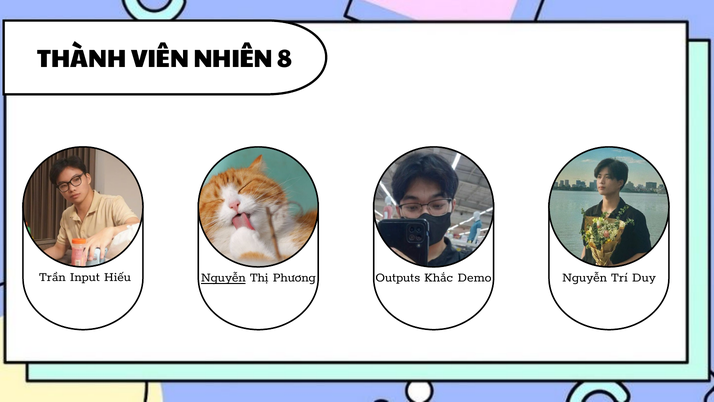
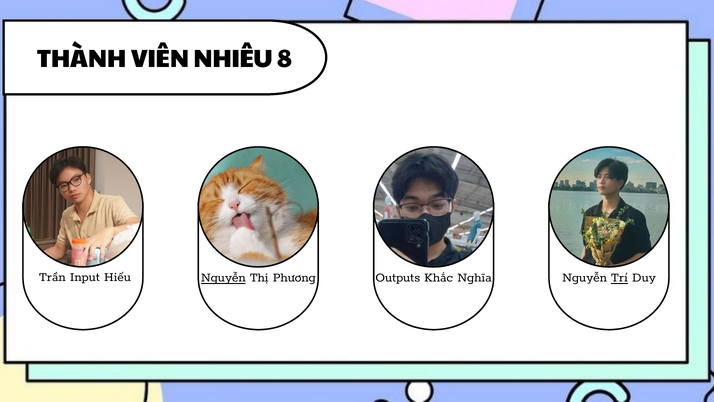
NHIÊN: NHIÊN -> NHIÊU
Demo: Demo -> Nghĩa
Trí underline: none -> present
